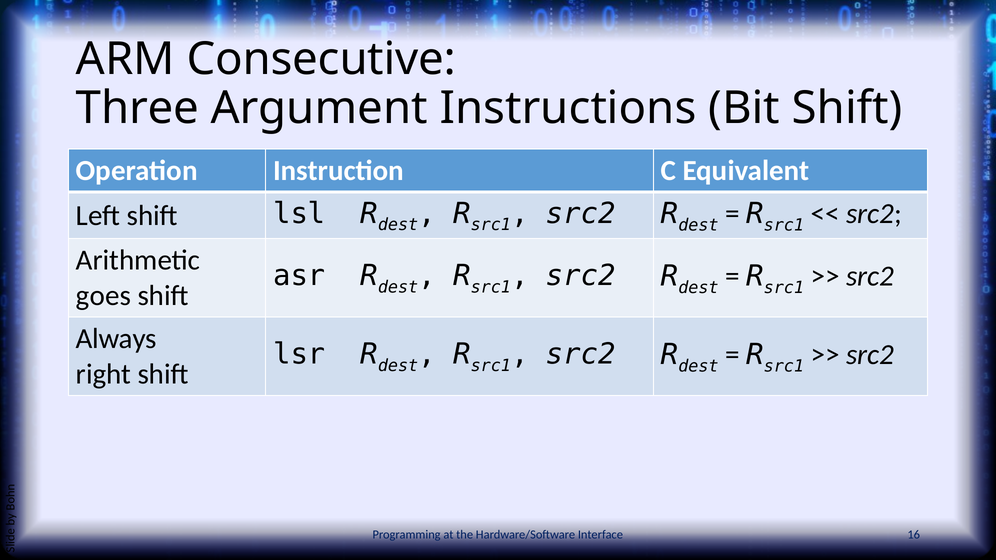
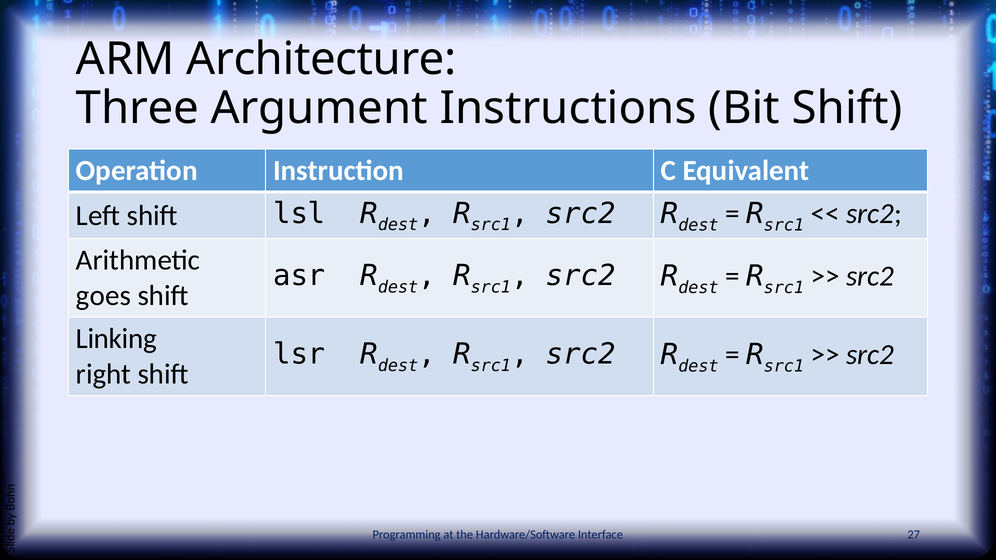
Consecutive: Consecutive -> Architecture
Always: Always -> Linking
16: 16 -> 27
